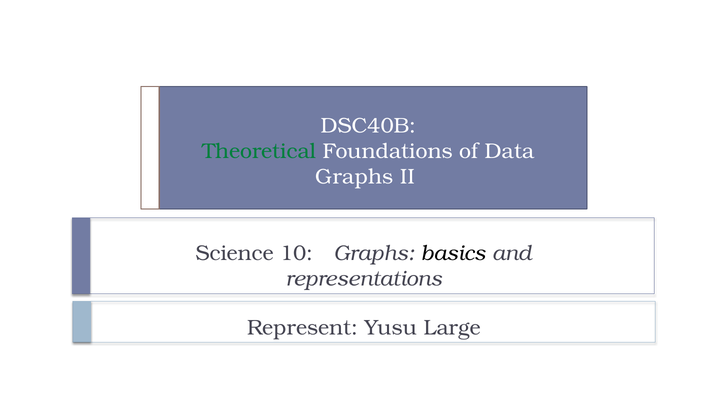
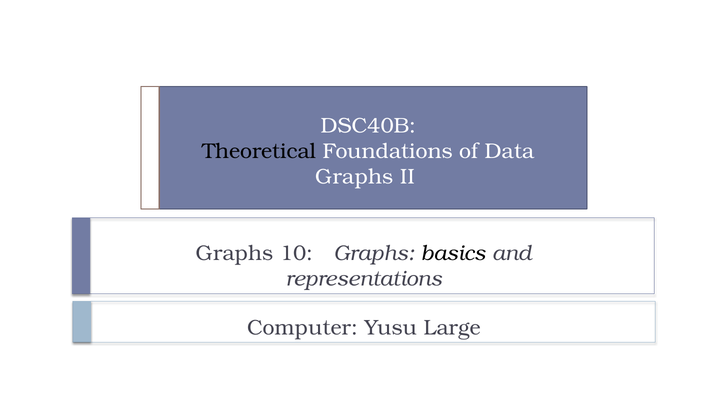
Theoretical colour: green -> black
Science at (235, 254): Science -> Graphs
Represent: Represent -> Computer
